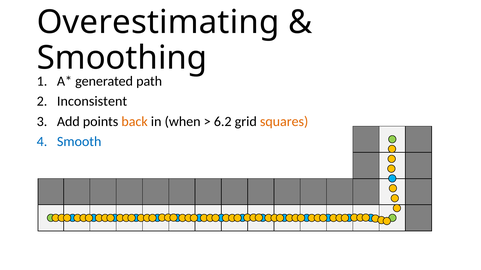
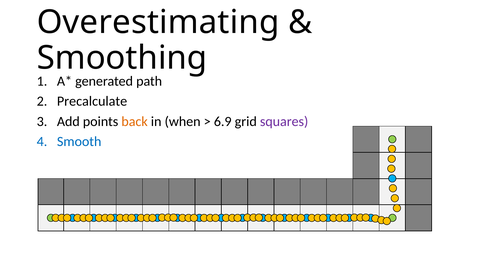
Inconsistent: Inconsistent -> Precalculate
6.2: 6.2 -> 6.9
squares colour: orange -> purple
